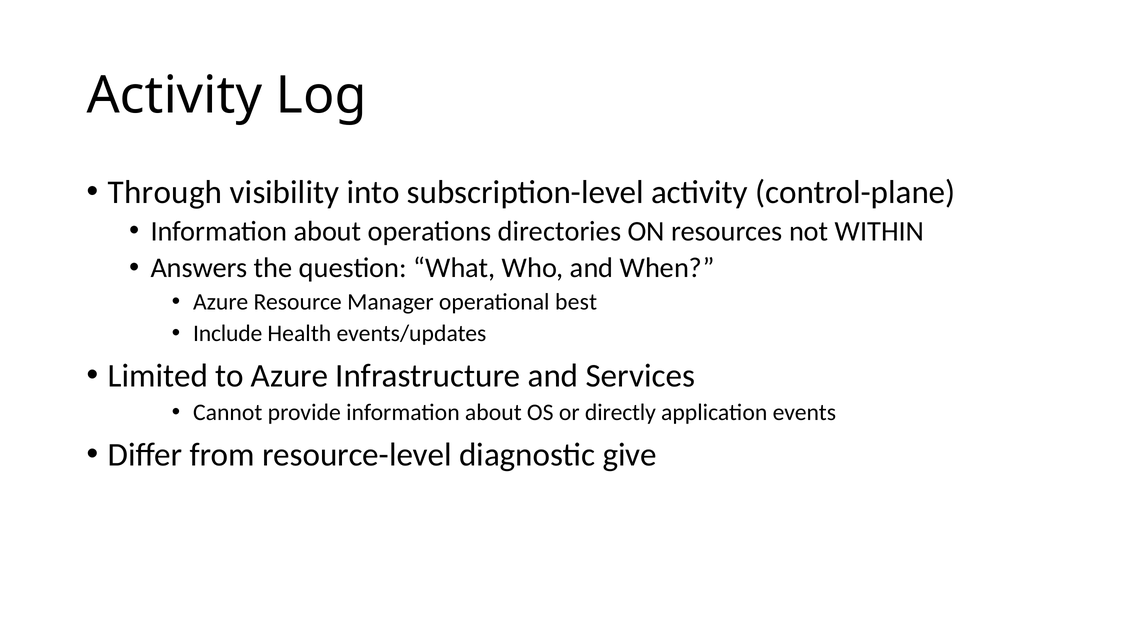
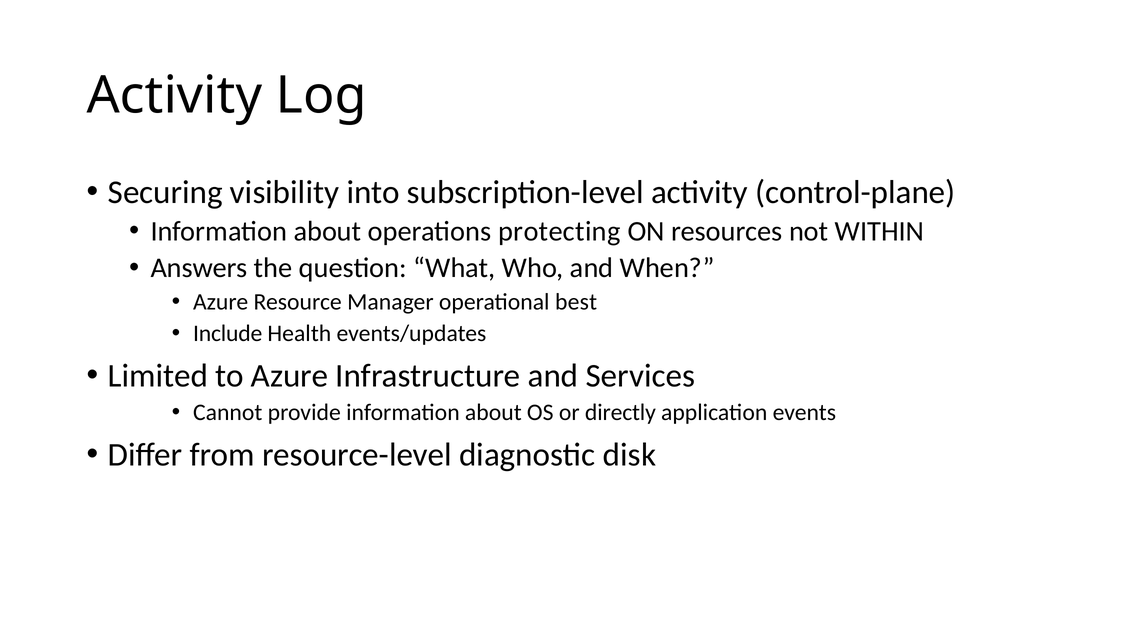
Through: Through -> Securing
directories: directories -> protecting
give: give -> disk
